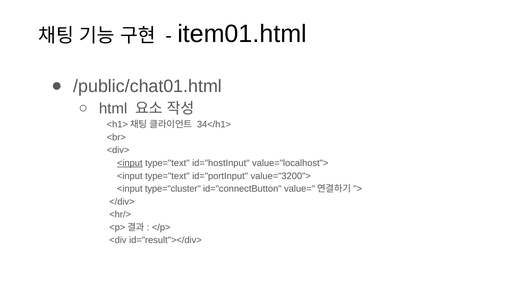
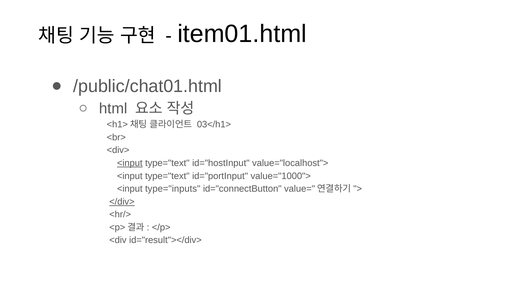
34</h1>: 34</h1> -> 03</h1>
value="3200">: value="3200"> -> value="1000">
type="cluster: type="cluster -> type="inputs
</div> underline: none -> present
